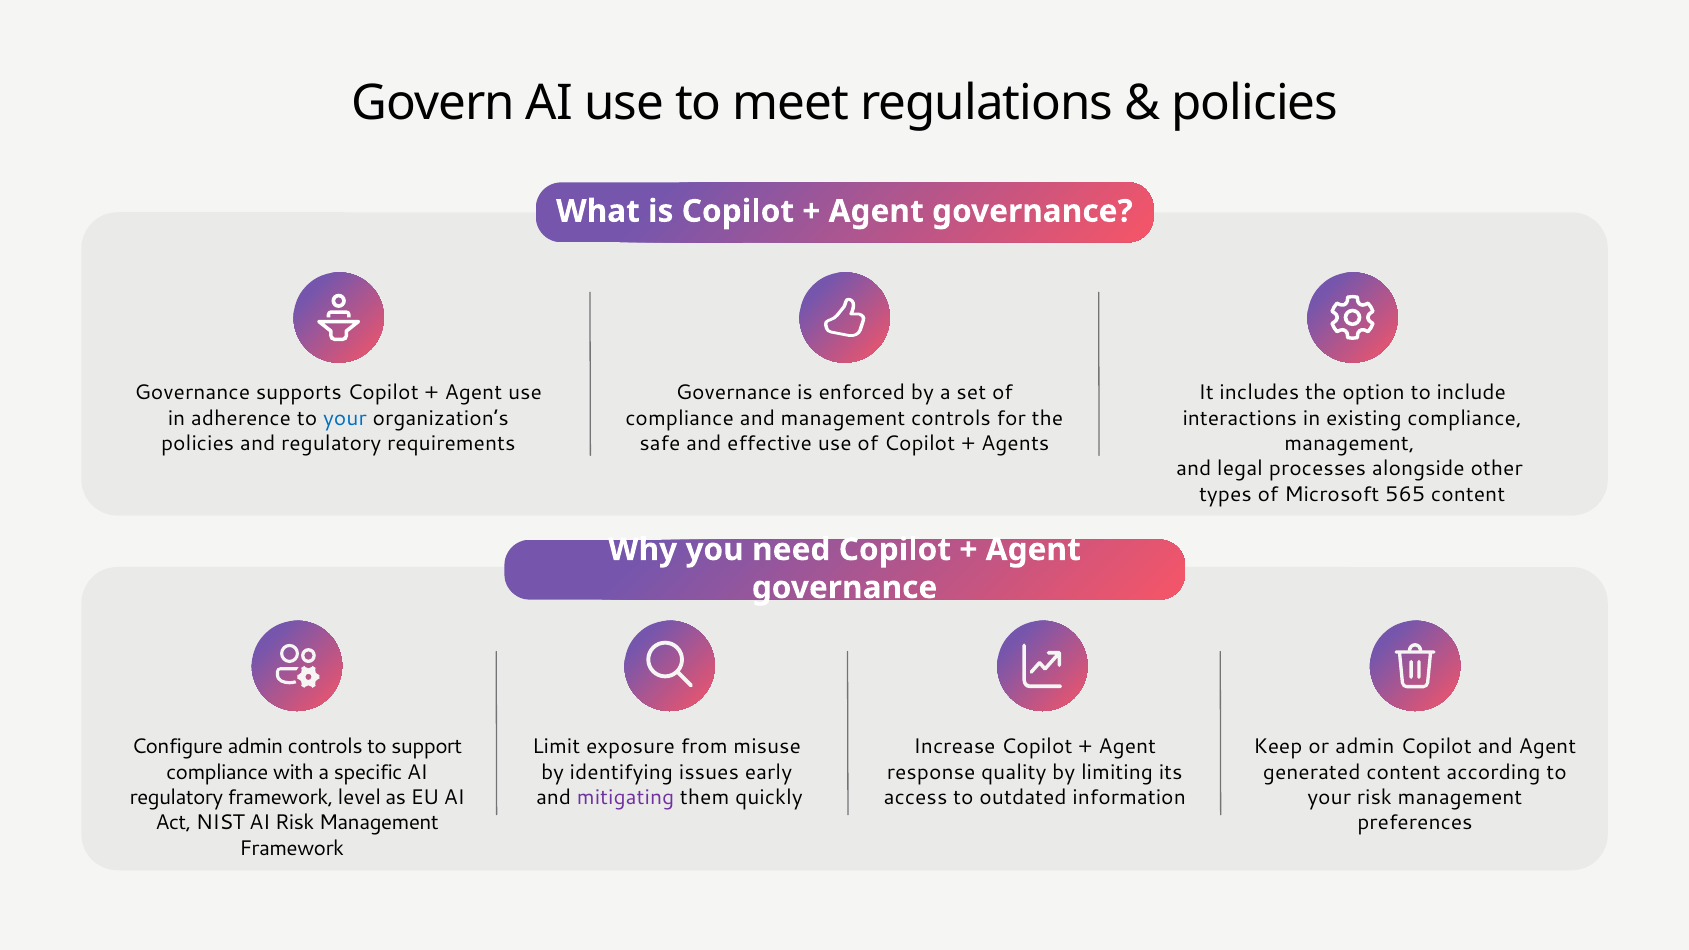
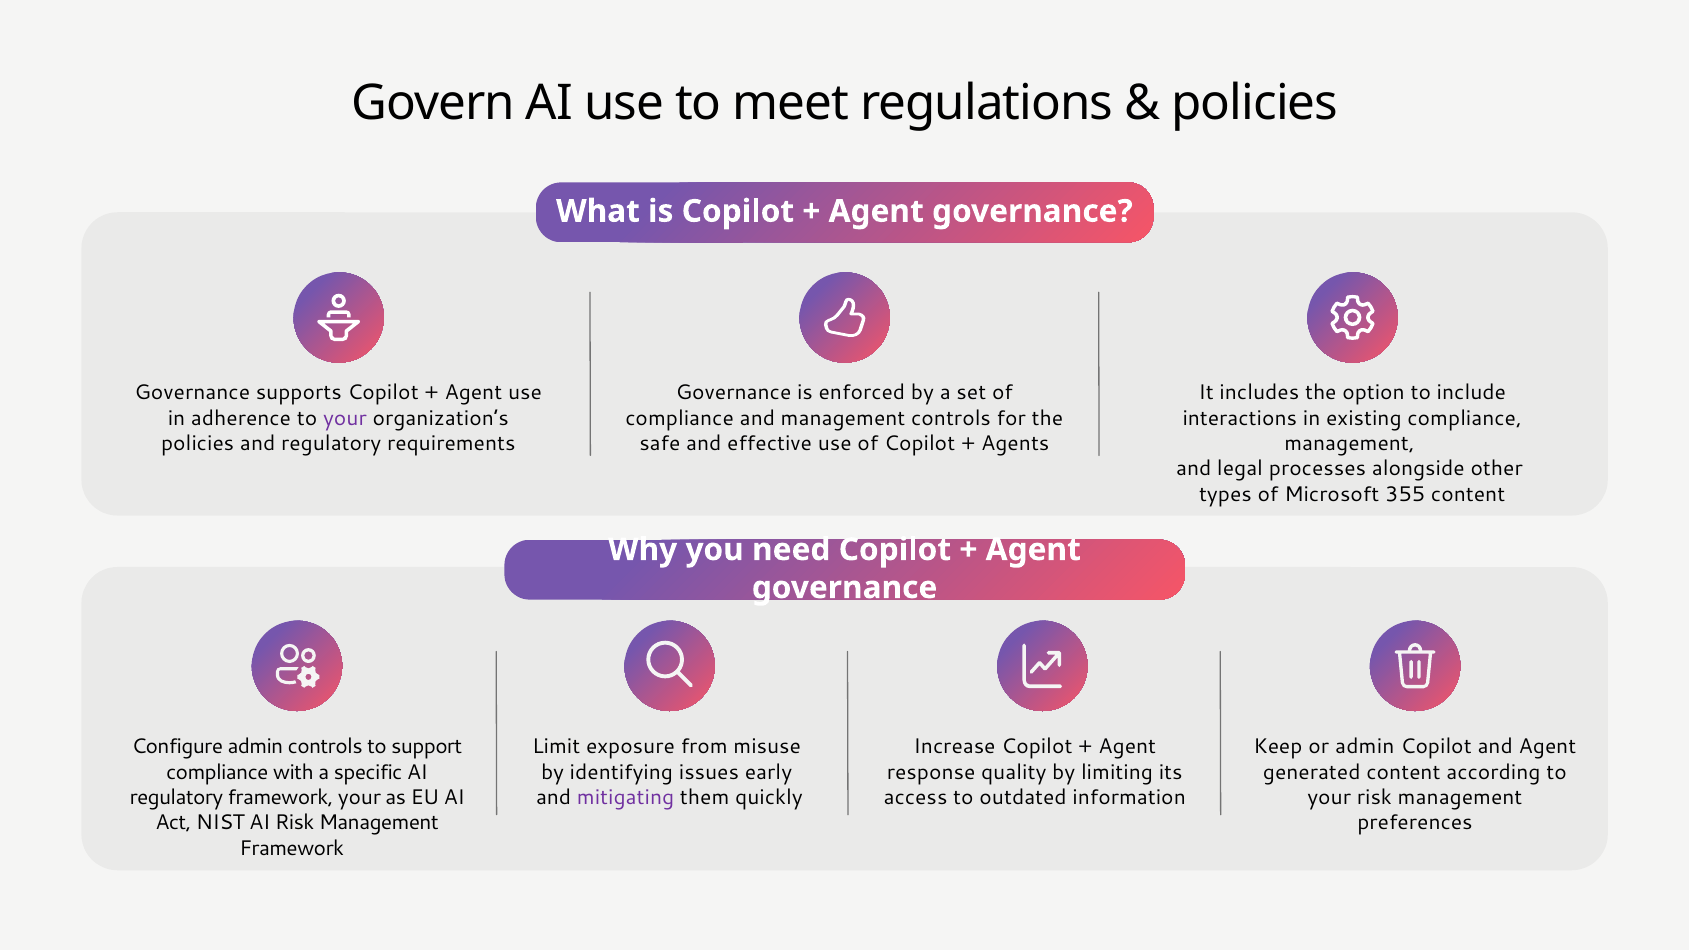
your at (345, 418) colour: blue -> purple
565: 565 -> 355
framework level: level -> your
